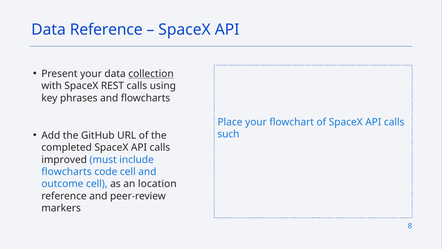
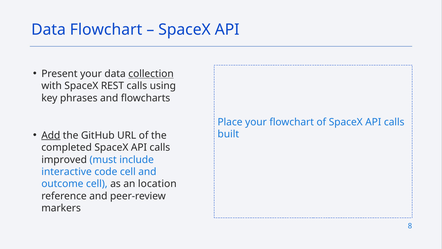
Data Reference: Reference -> Flowchart
Add underline: none -> present
such: such -> built
flowcharts at (67, 172): flowcharts -> interactive
